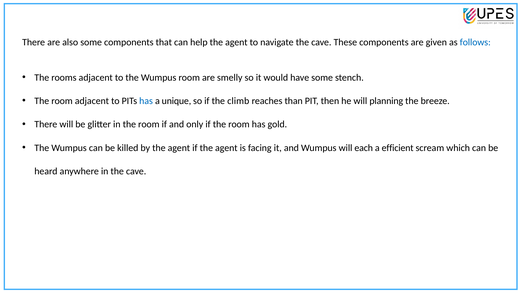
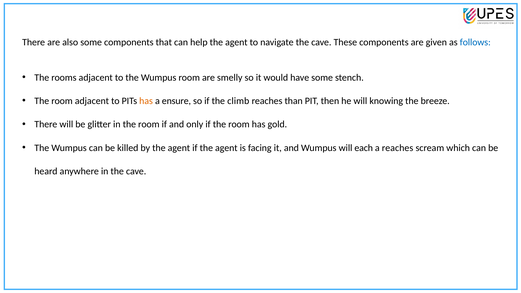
has at (146, 101) colour: blue -> orange
unique: unique -> ensure
planning: planning -> knowing
a efficient: efficient -> reaches
